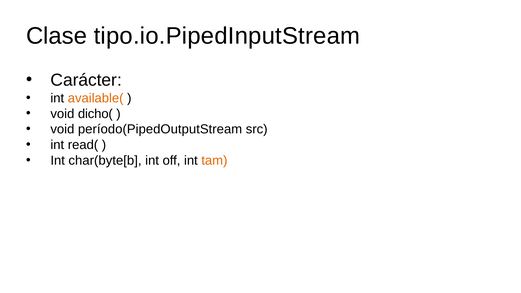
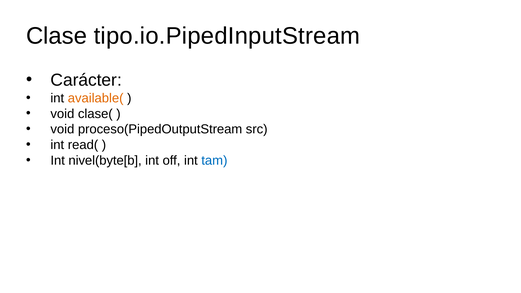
dicho(: dicho( -> clase(
período(PipedOutputStream: período(PipedOutputStream -> proceso(PipedOutputStream
char(byte[b: char(byte[b -> nivel(byte[b
tam colour: orange -> blue
